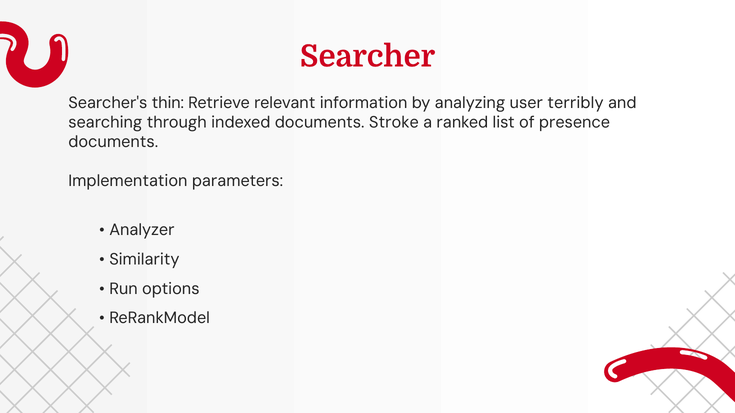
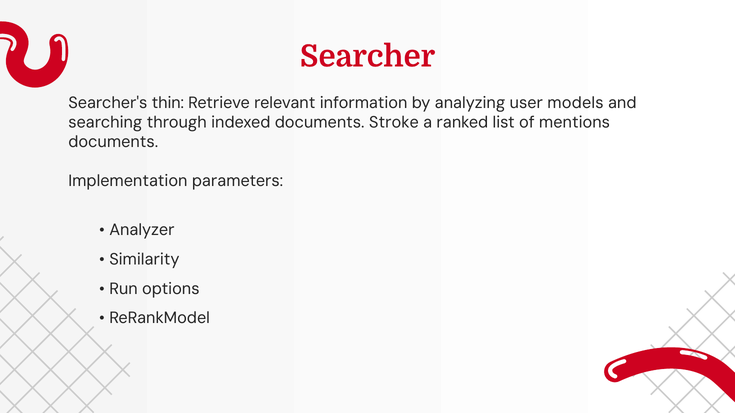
terribly: terribly -> models
presence: presence -> mentions
